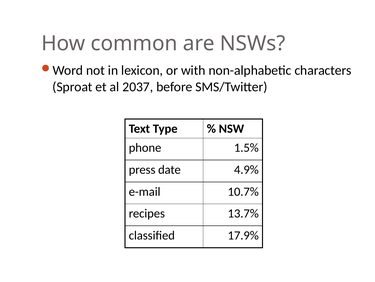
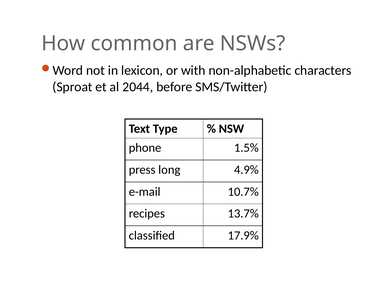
2037: 2037 -> 2044
date: date -> long
